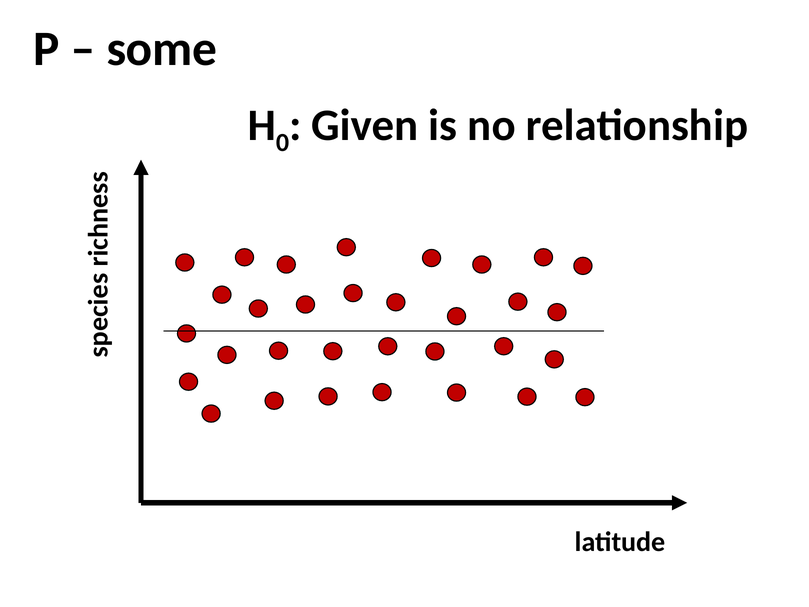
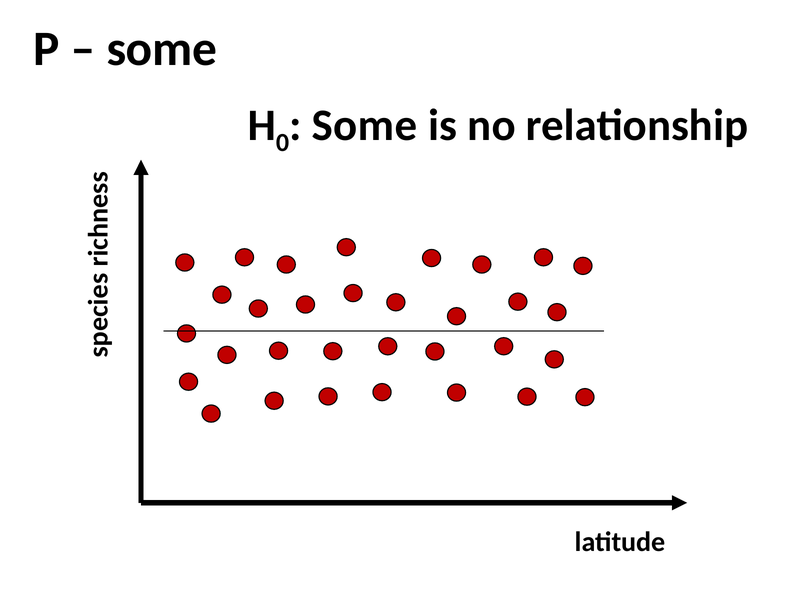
Given at (365, 125): Given -> Some
